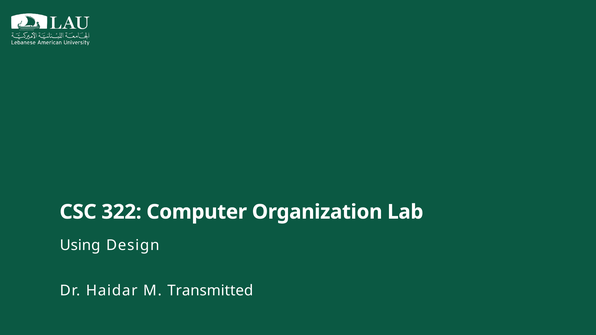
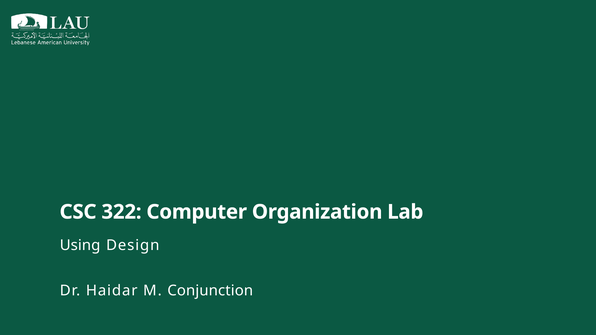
Transmitted: Transmitted -> Conjunction
